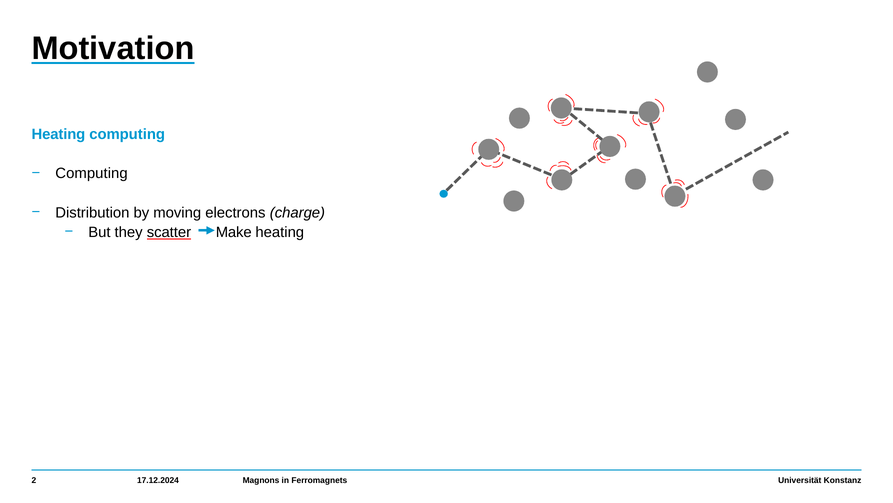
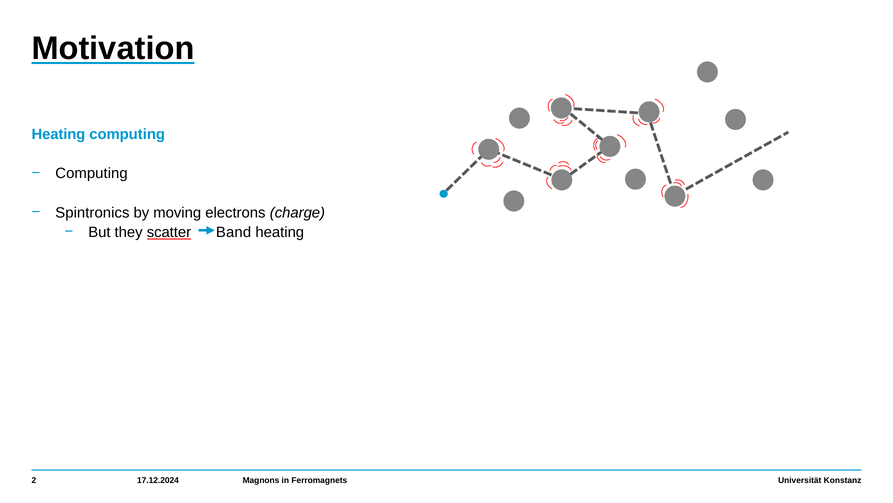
Distribution: Distribution -> Spintronics
Make: Make -> Band
